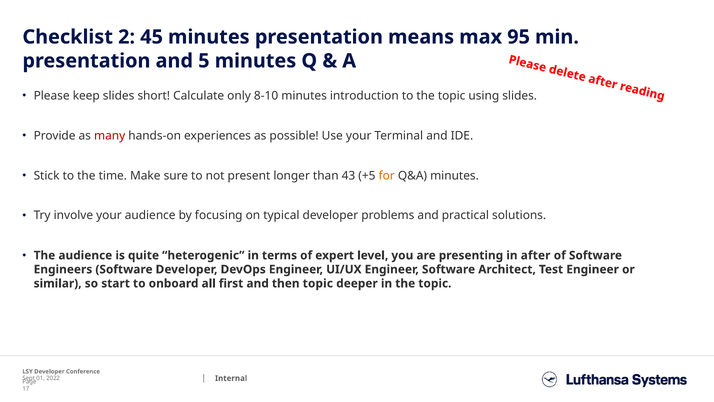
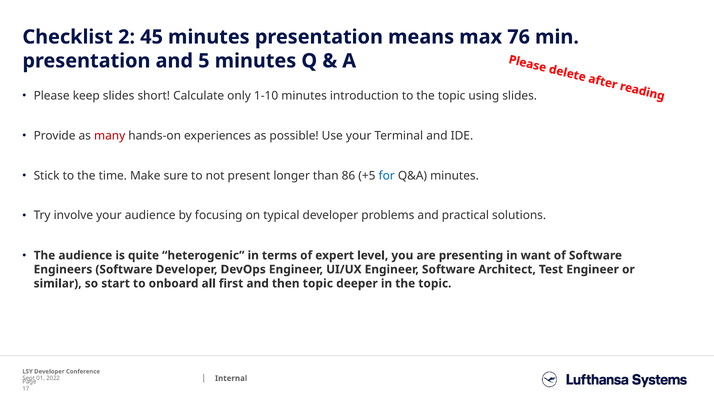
95: 95 -> 76
8-10: 8-10 -> 1-10
43: 43 -> 86
for colour: orange -> blue
in after: after -> want
